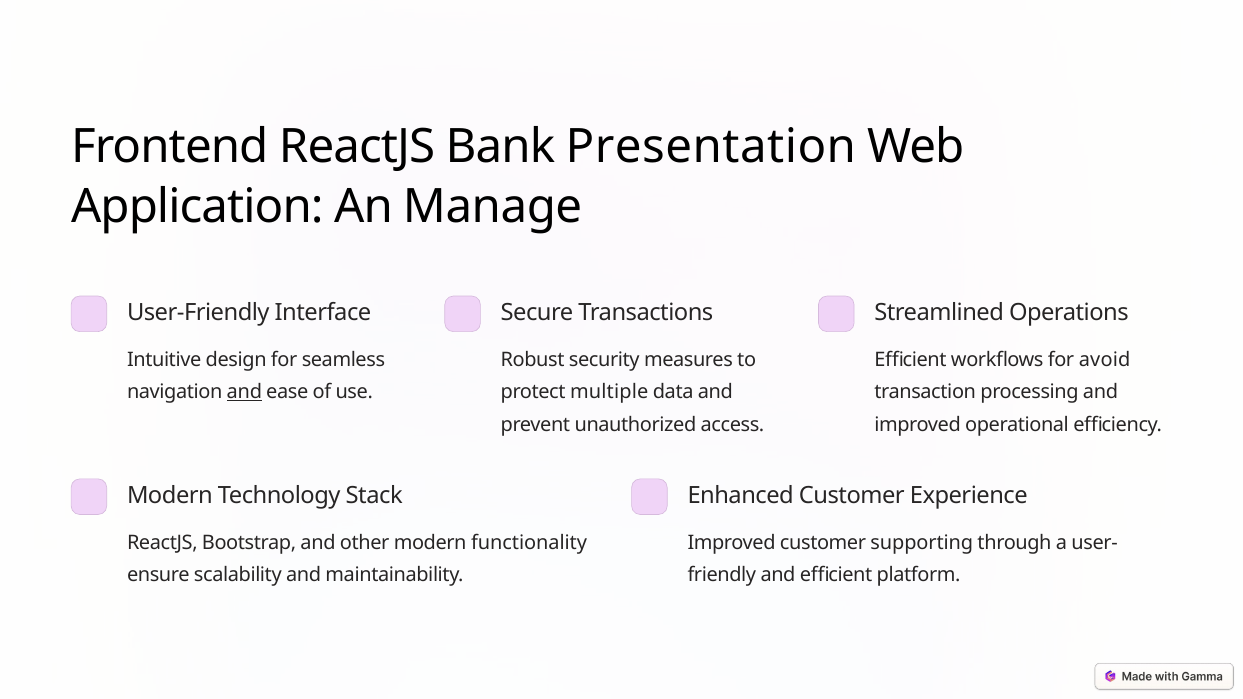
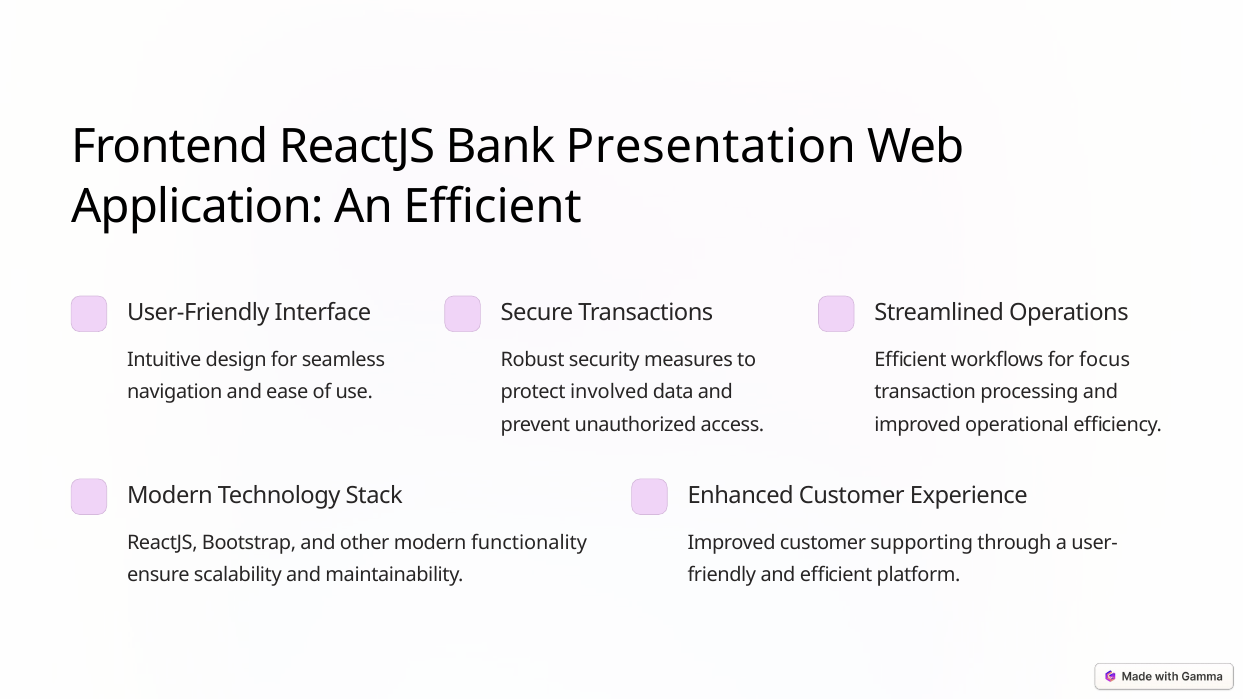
An Manage: Manage -> Efficient
avoid: avoid -> focus
and at (244, 392) underline: present -> none
multiple: multiple -> involved
